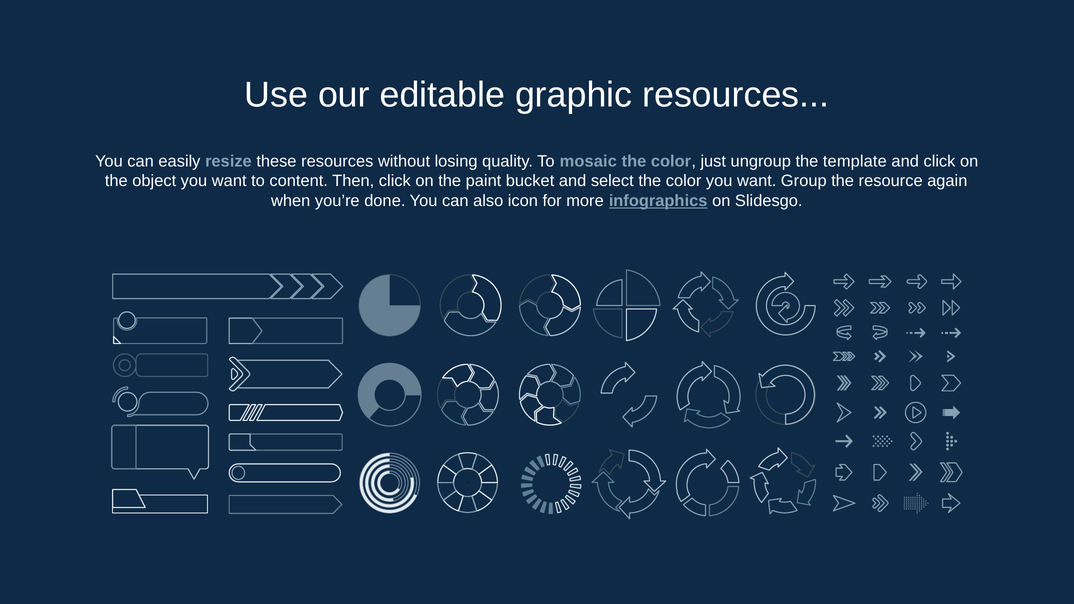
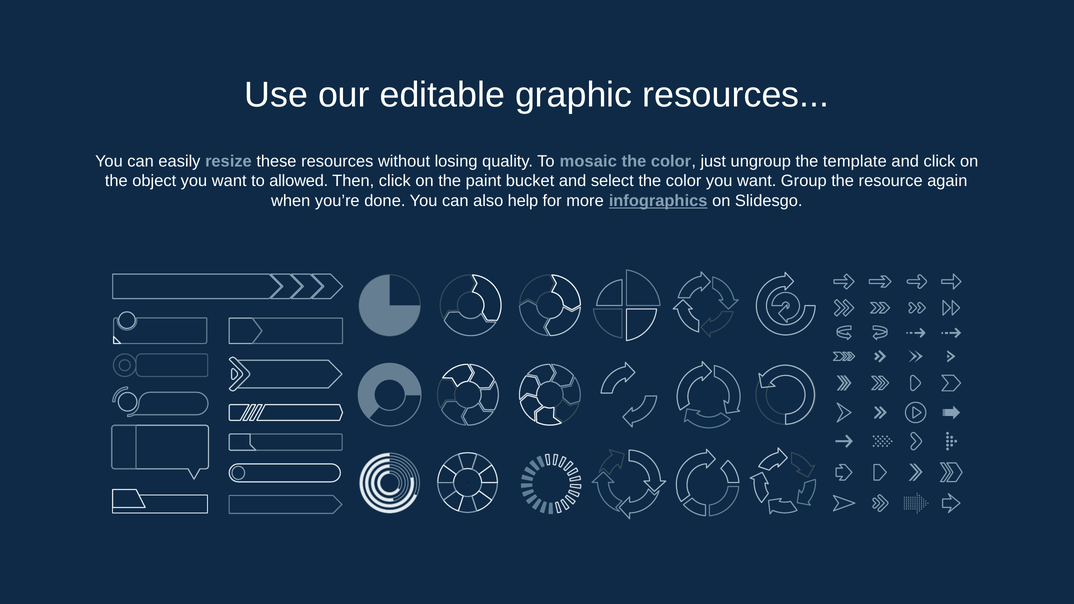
content: content -> allowed
icon: icon -> help
